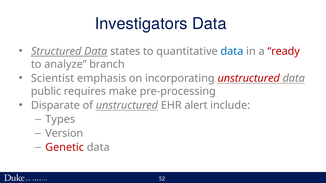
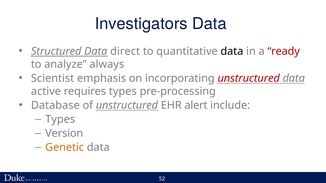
states: states -> direct
data at (232, 51) colour: blue -> black
branch: branch -> always
public: public -> active
requires make: make -> types
Disparate: Disparate -> Database
Genetic colour: red -> orange
